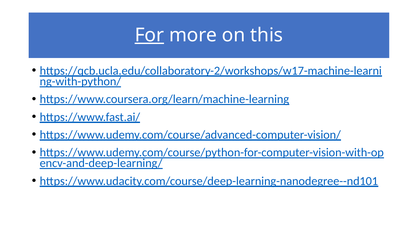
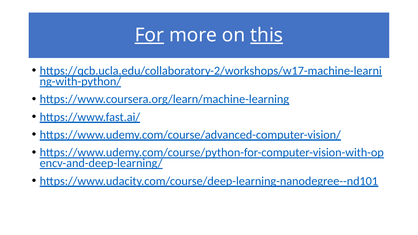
this underline: none -> present
